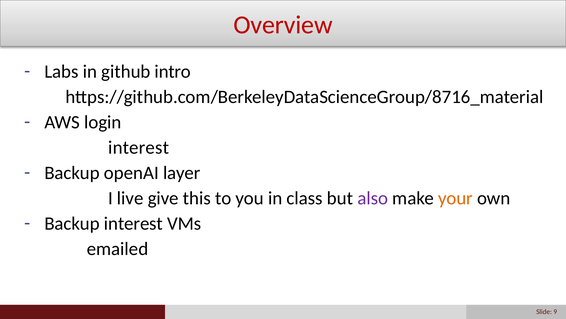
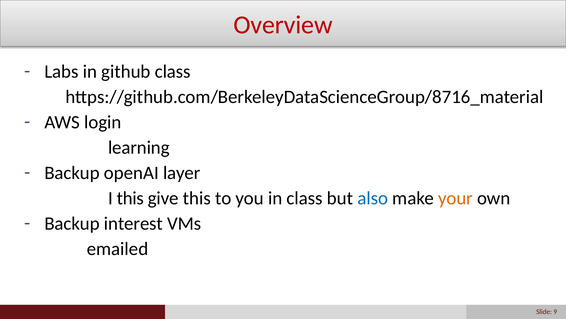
github intro: intro -> class
interest at (139, 147): interest -> learning
I live: live -> this
also colour: purple -> blue
